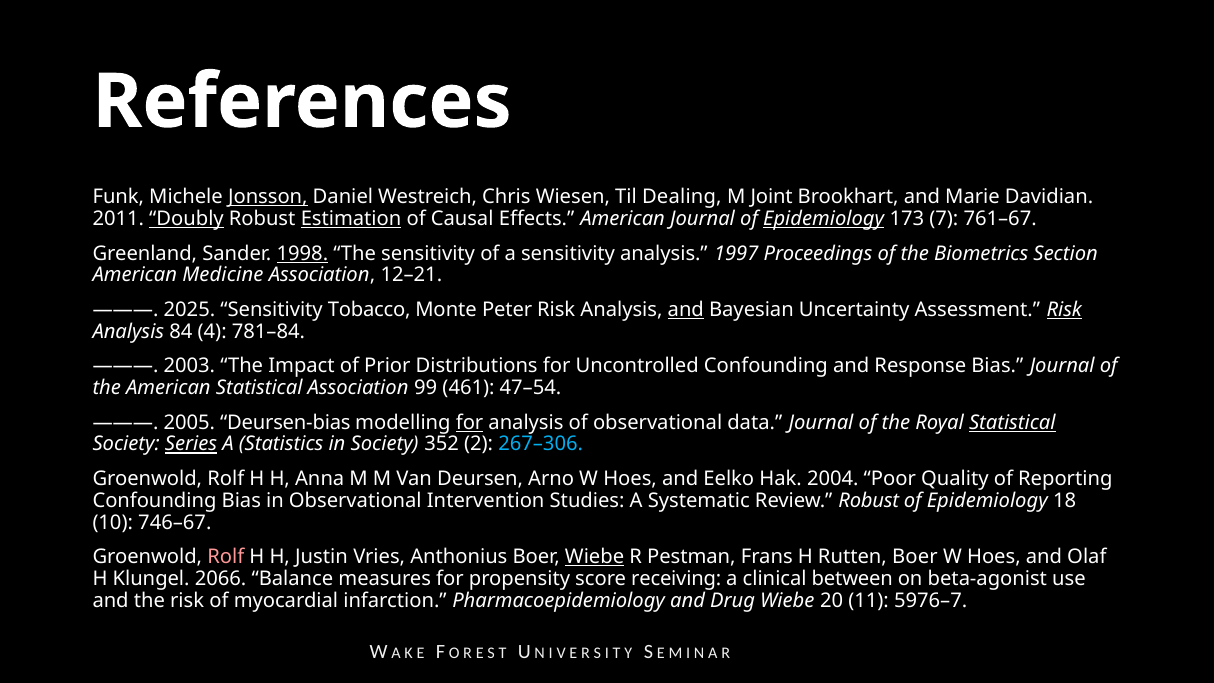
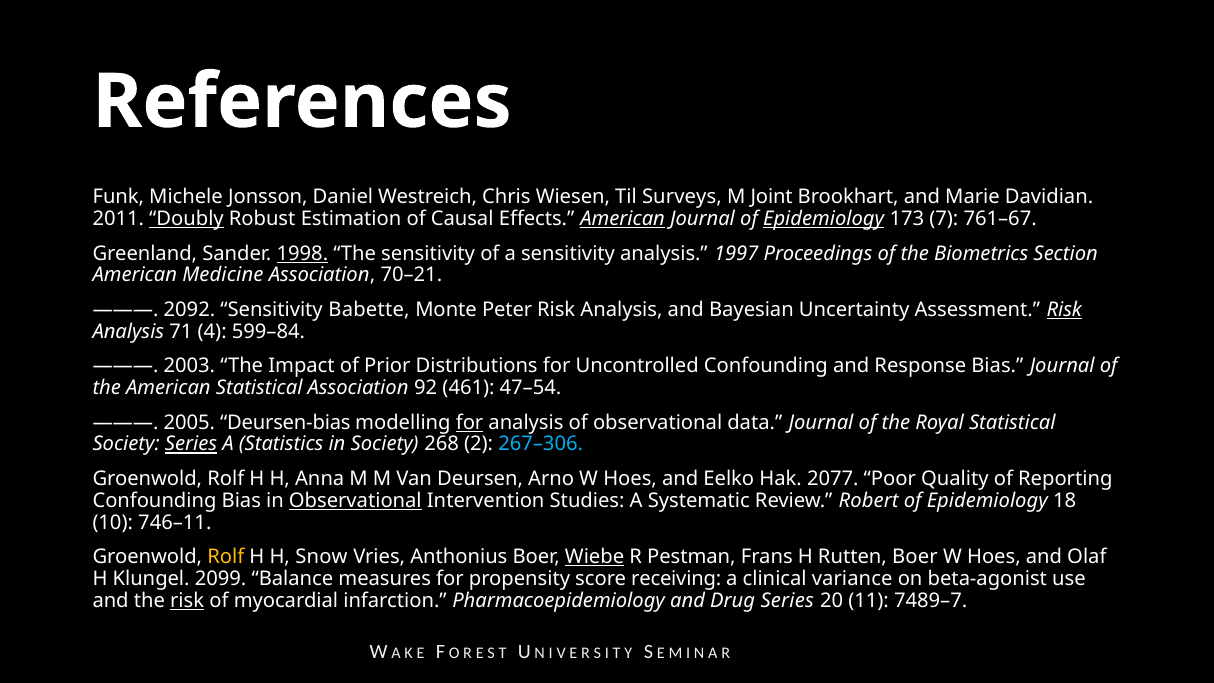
Jonsson underline: present -> none
Dealing: Dealing -> Surveys
Estimation underline: present -> none
American at (623, 219) underline: none -> present
12–21: 12–21 -> 70–21
2025: 2025 -> 2092
Tobacco: Tobacco -> Babette
and at (686, 310) underline: present -> none
84: 84 -> 71
781–84: 781–84 -> 599–84
99: 99 -> 92
Statistical at (1012, 422) underline: present -> none
352: 352 -> 268
2004: 2004 -> 2077
Observational at (355, 501) underline: none -> present
Review Robust: Robust -> Robert
746–67: 746–67 -> 746–11
Rolf at (226, 557) colour: pink -> yellow
Justin: Justin -> Snow
2066: 2066 -> 2099
between: between -> variance
risk at (187, 600) underline: none -> present
Drug Wiebe: Wiebe -> Series
5976–7: 5976–7 -> 7489–7
